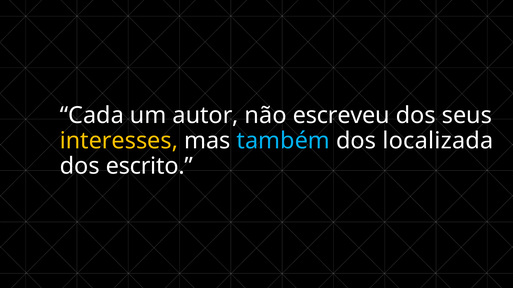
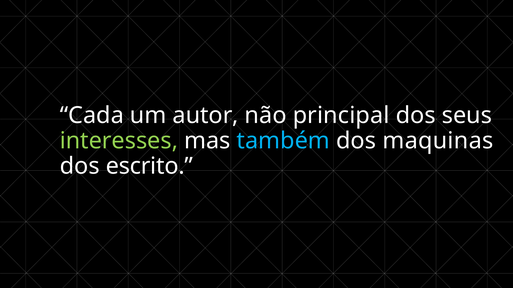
escreveu: escreveu -> principal
interesses colour: yellow -> light green
localizada: localizada -> maquinas
